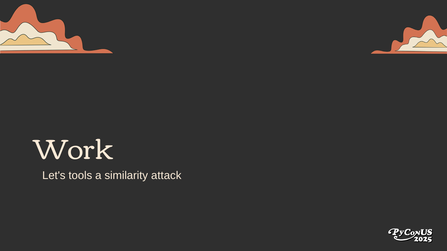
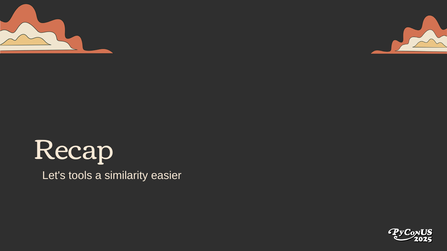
Work: Work -> Recap
attack: attack -> easier
